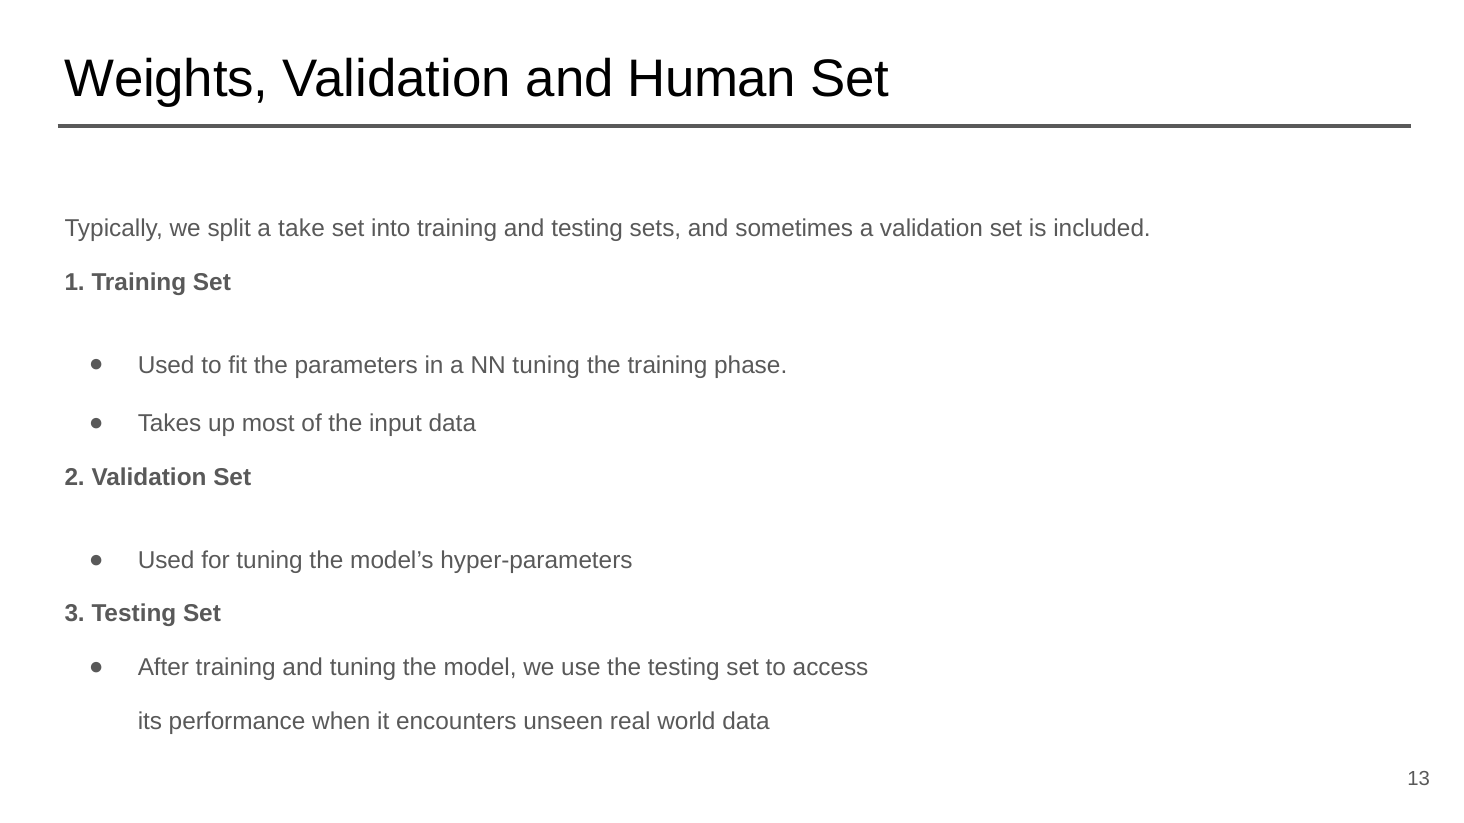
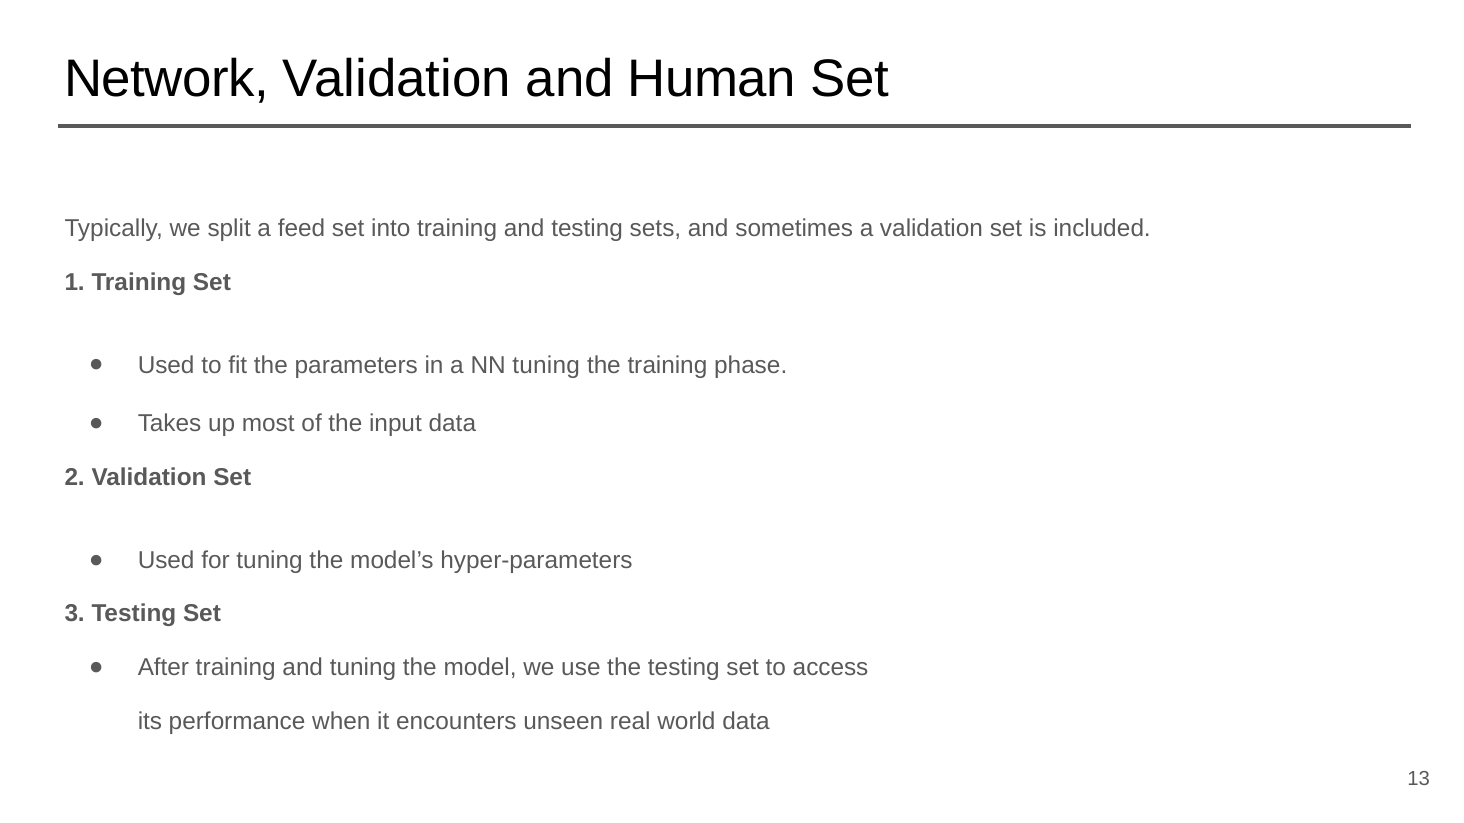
Weights: Weights -> Network
take: take -> feed
